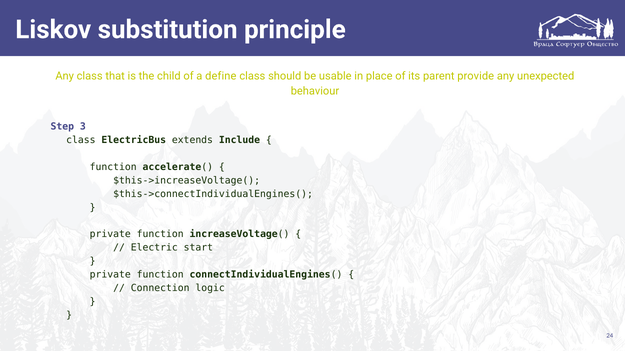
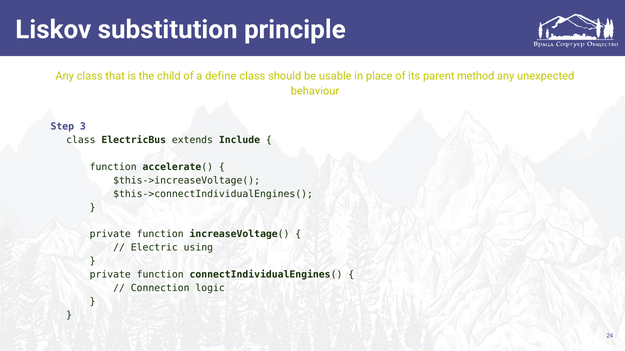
provide: provide -> method
start: start -> using
